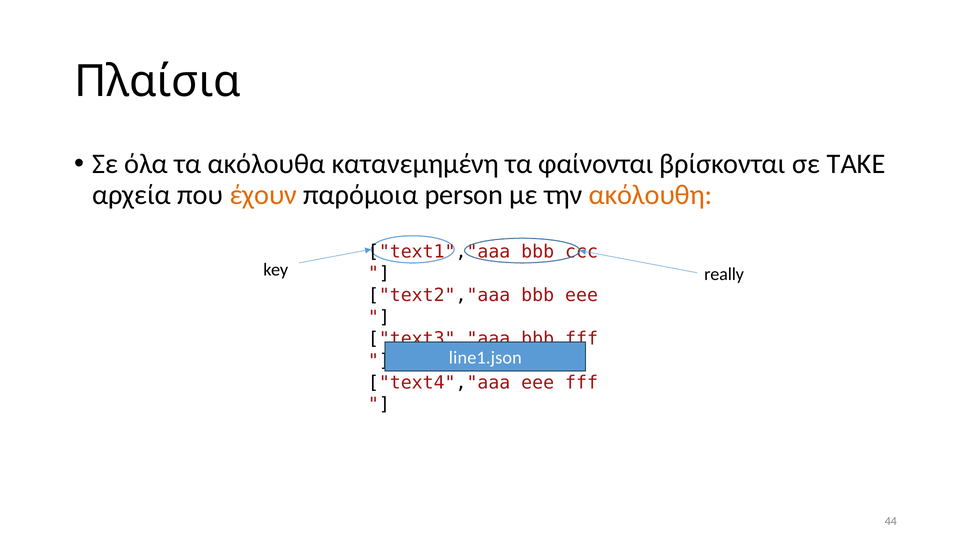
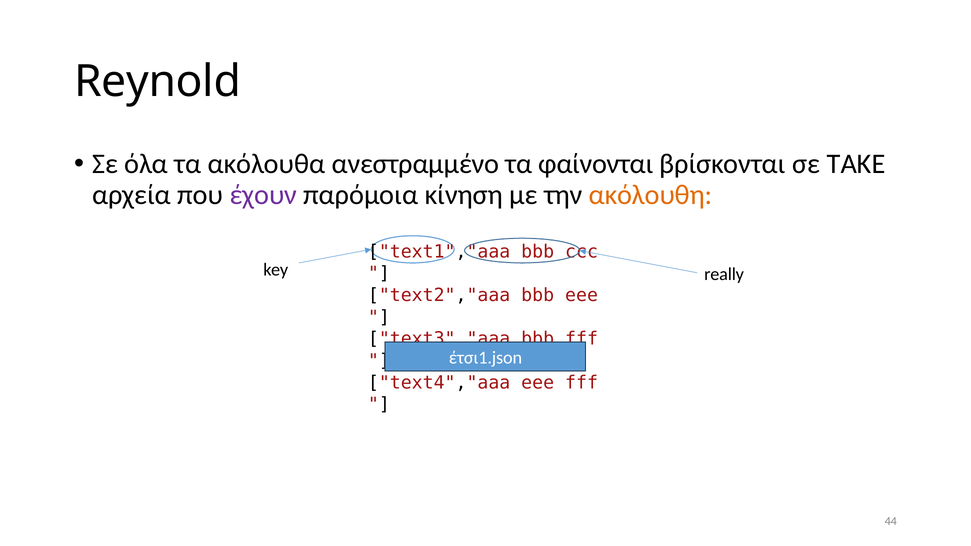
Πλαίσια: Πλαίσια -> Reynold
κατανεμημένη: κατανεμημένη -> ανεστραμμένο
έχουν colour: orange -> purple
person: person -> κίνηση
line1.json: line1.json -> έτσι1.json
